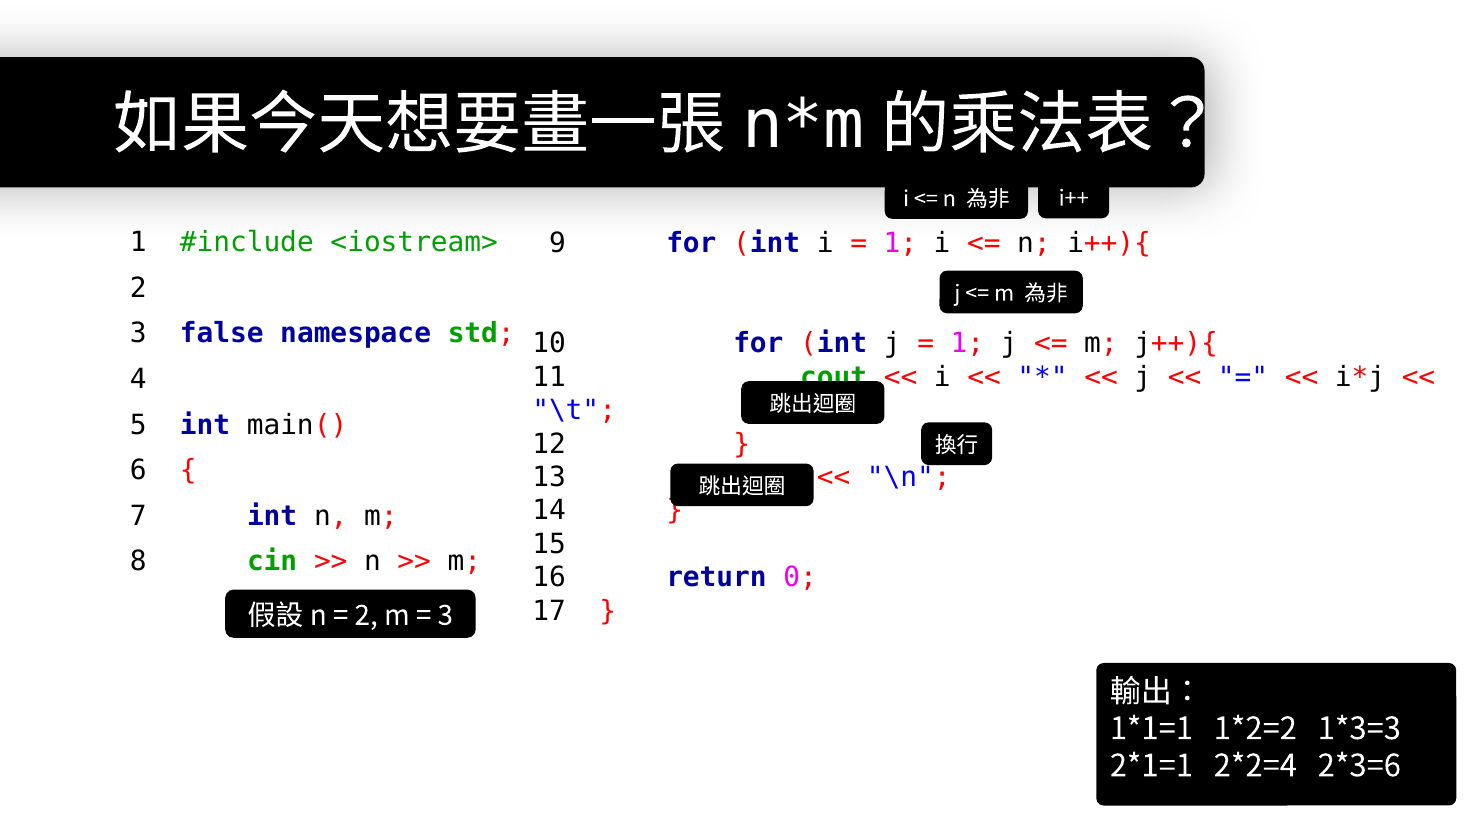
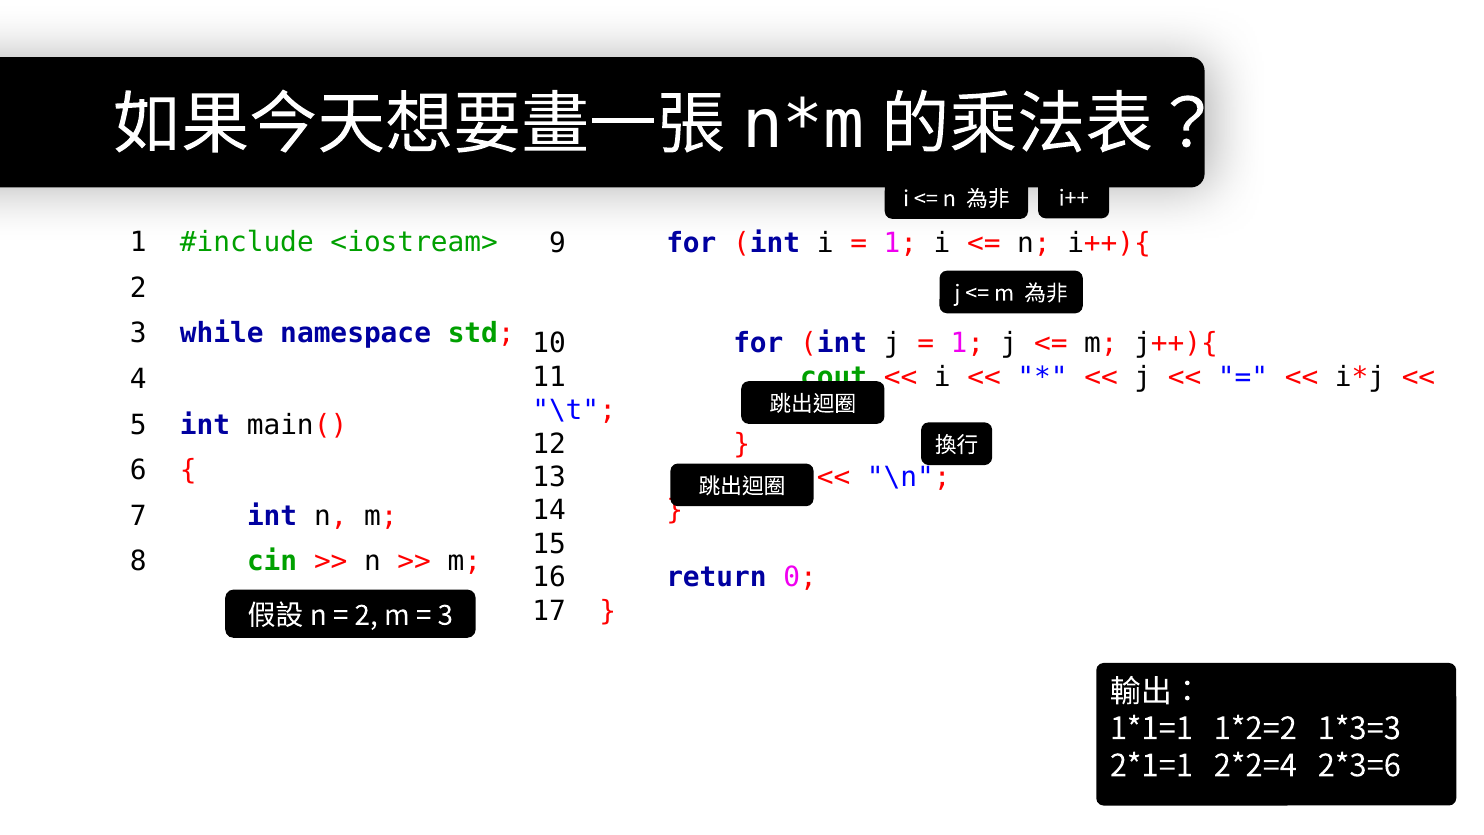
false: false -> while
